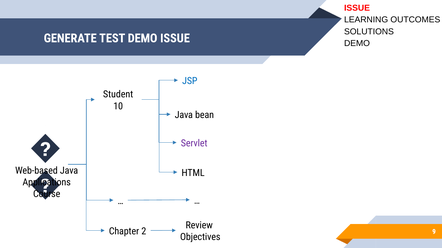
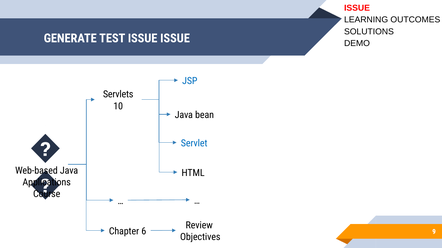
TEST DEMO: DEMO -> ISSUE
Student: Student -> Servlets
Servlet colour: purple -> blue
2: 2 -> 6
